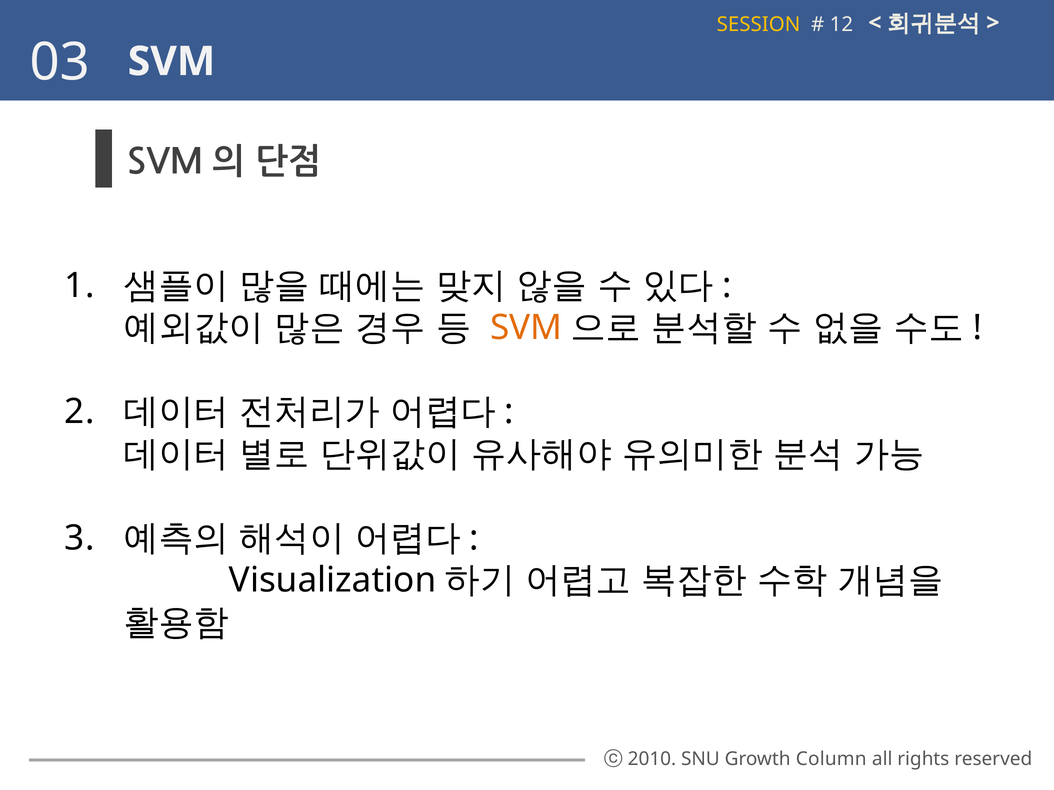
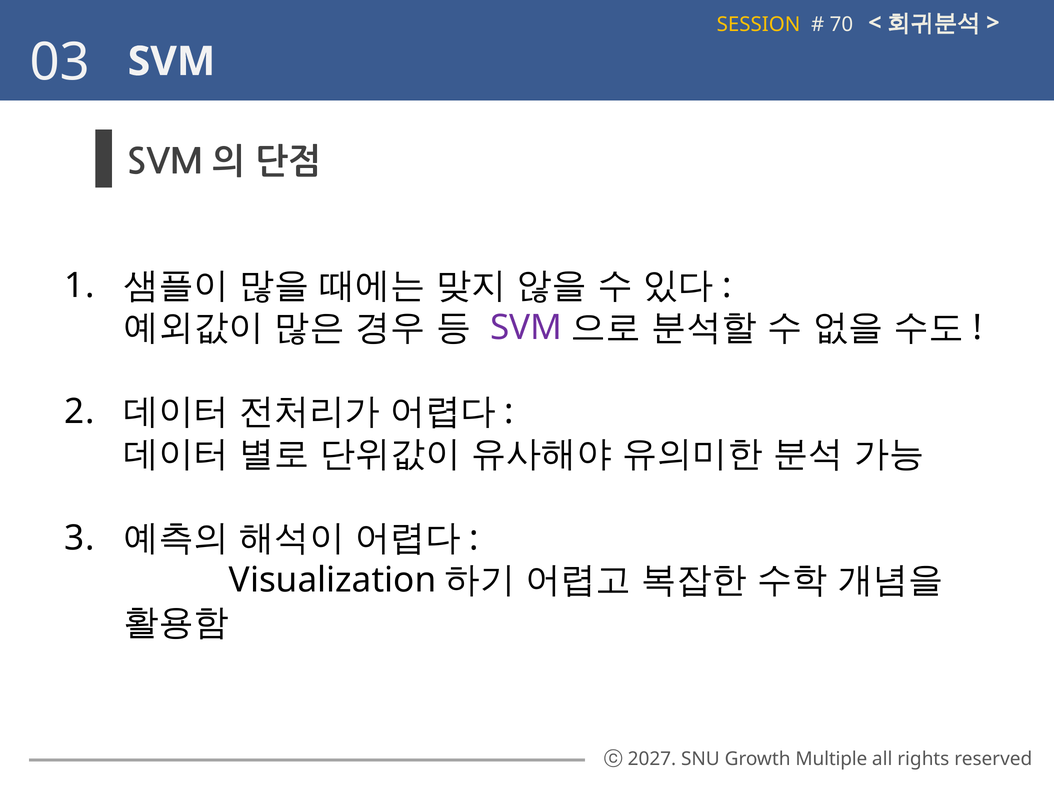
12: 12 -> 70
SVM at (526, 328) colour: orange -> purple
2010: 2010 -> 2027
Column: Column -> Multiple
